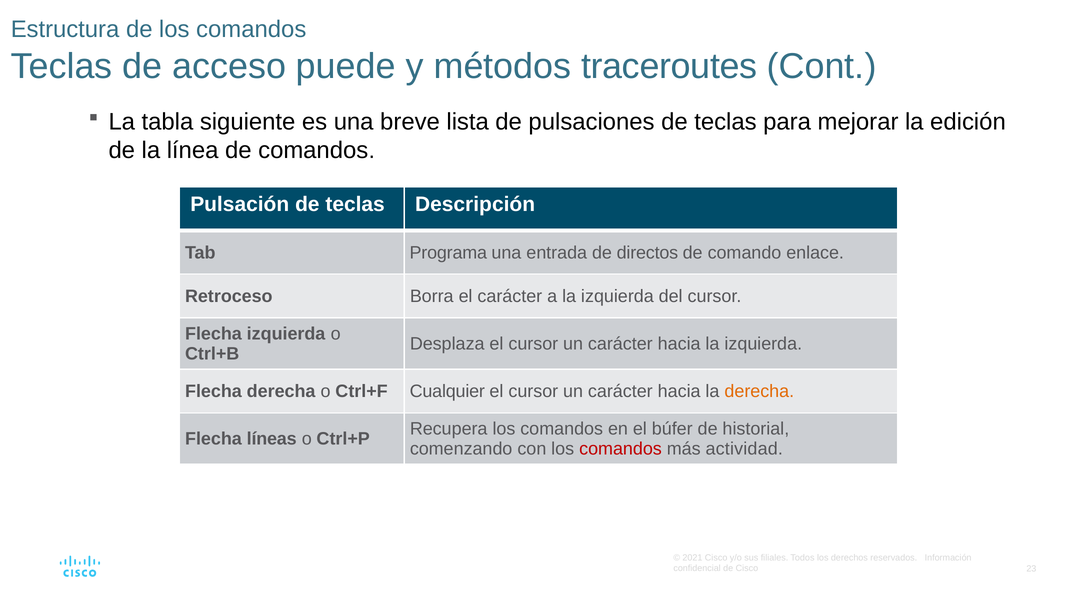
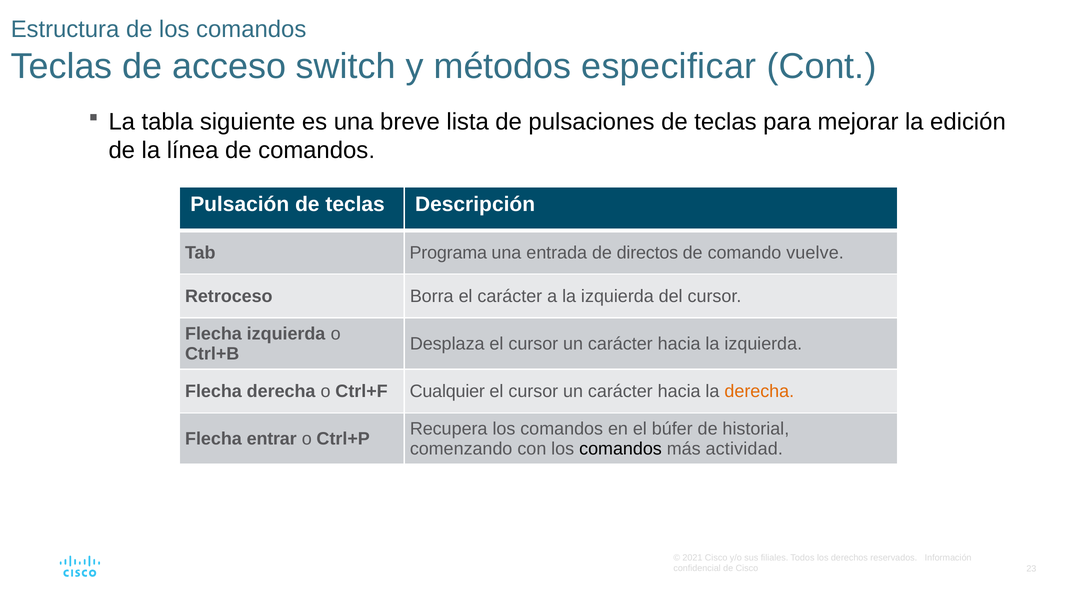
puede: puede -> switch
traceroutes: traceroutes -> especificar
enlace: enlace -> vuelve
líneas: líneas -> entrar
comandos at (620, 449) colour: red -> black
